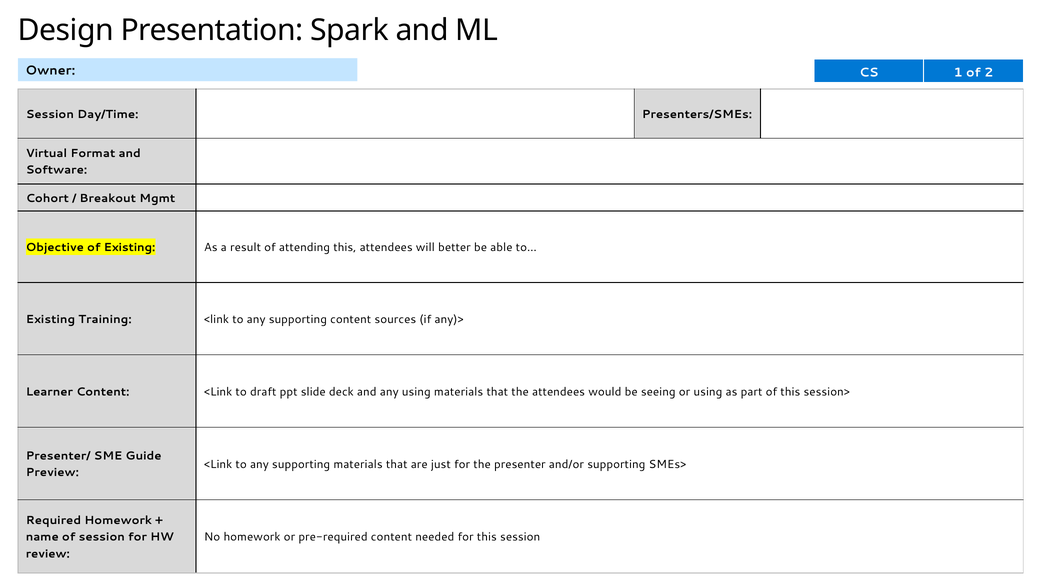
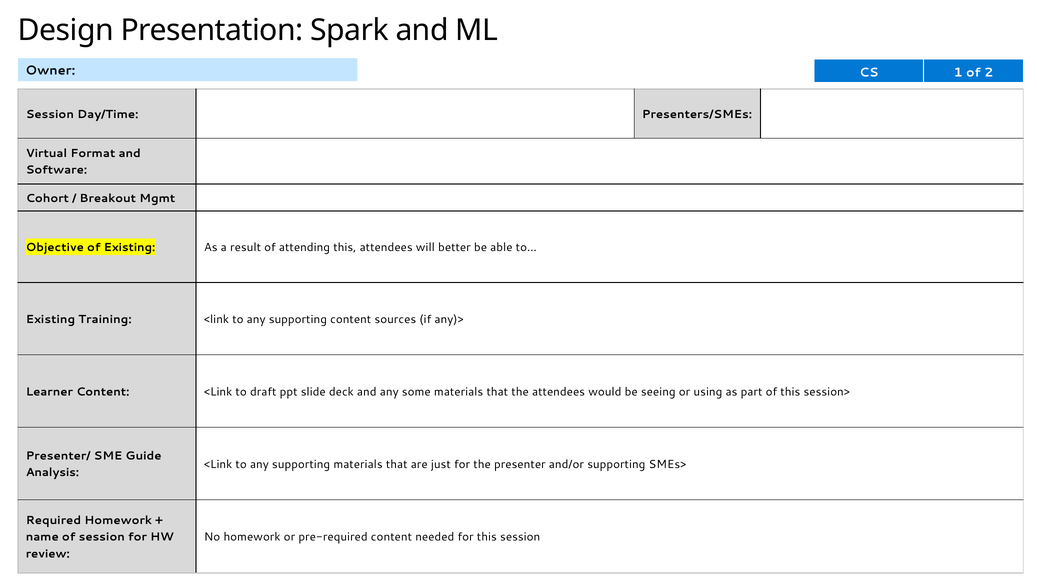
any using: using -> some
Preview: Preview -> Analysis
